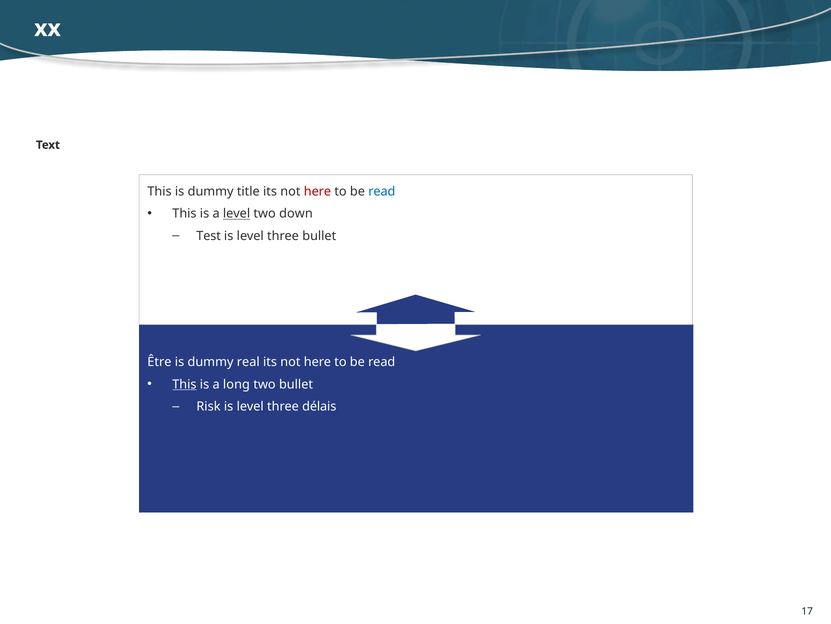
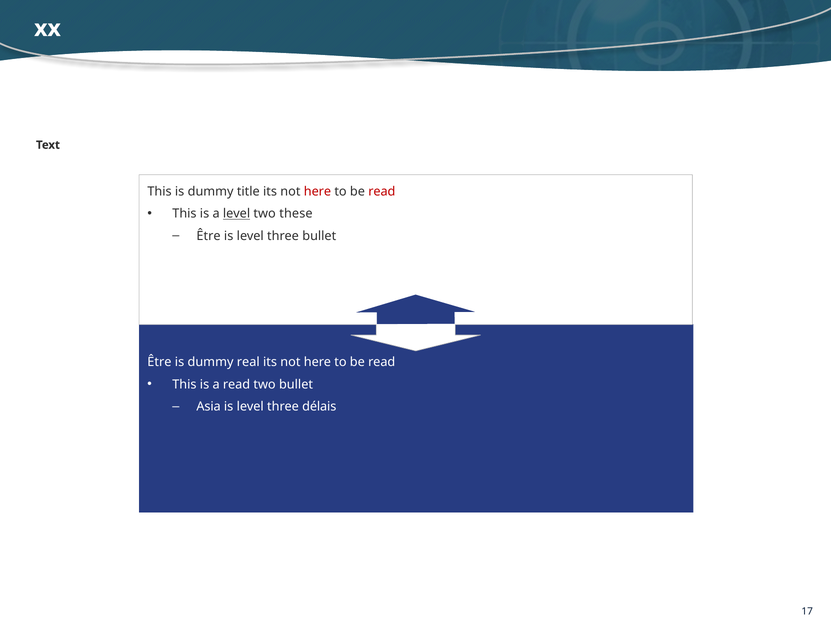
read at (382, 191) colour: blue -> red
down: down -> these
Test at (209, 236): Test -> Être
This at (184, 384) underline: present -> none
a long: long -> read
Risk: Risk -> Asia
